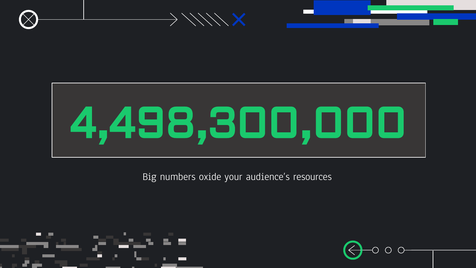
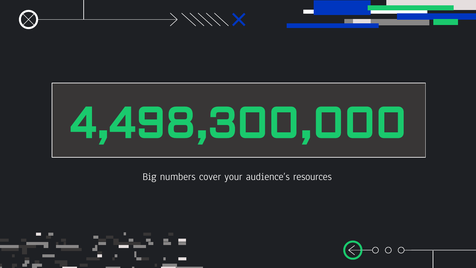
oxide: oxide -> cover
